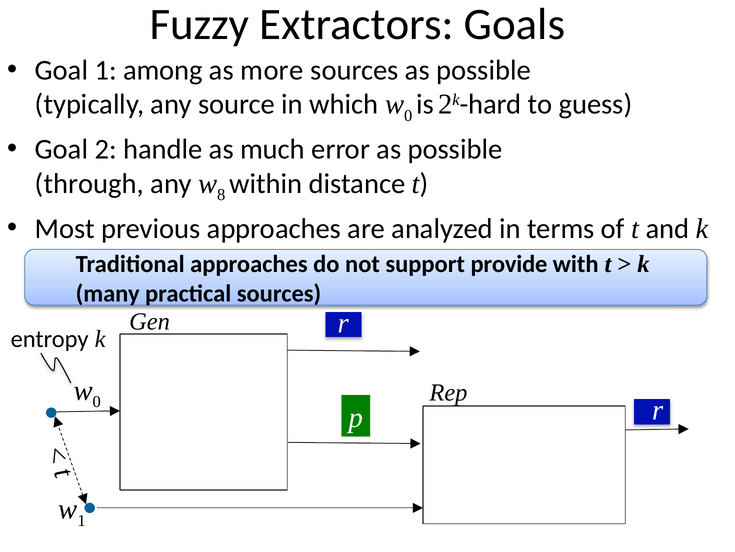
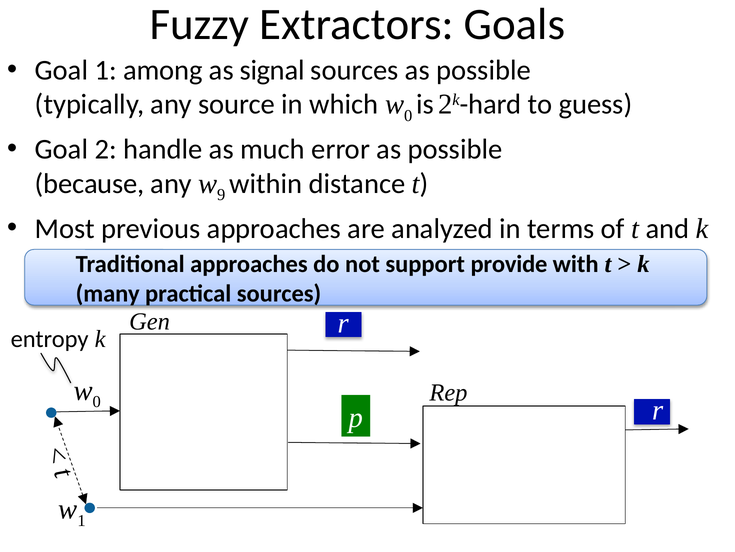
more: more -> signal
through: through -> because
8: 8 -> 9
